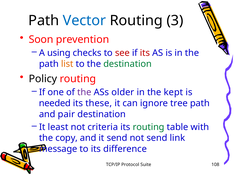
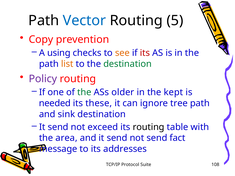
3: 3 -> 5
Soon: Soon -> Copy
see colour: red -> orange
Policy colour: black -> purple
the at (84, 92) colour: purple -> green
pair: pair -> sink
least at (58, 127): least -> send
criteria: criteria -> exceed
routing at (149, 127) colour: green -> black
copy: copy -> area
link: link -> fact
difference: difference -> addresses
